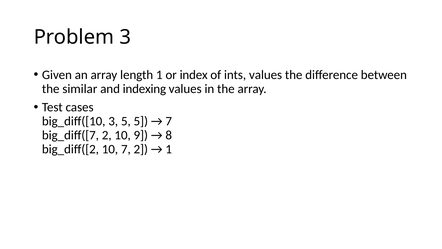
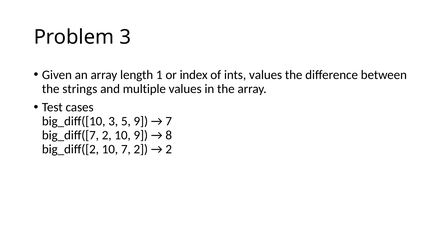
similar: similar -> strings
indexing: indexing -> multiple
5 5: 5 -> 9
1 at (169, 149): 1 -> 2
